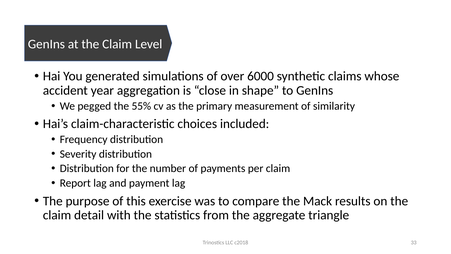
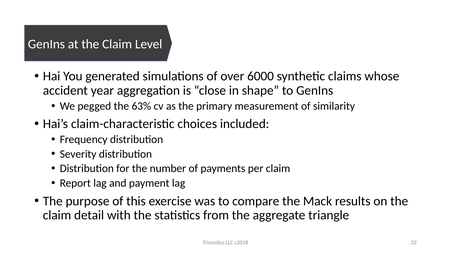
55%: 55% -> 63%
